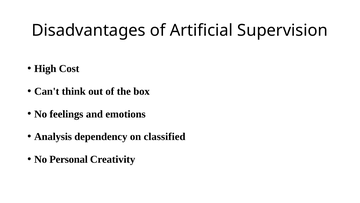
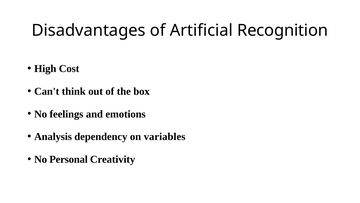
Supervision: Supervision -> Recognition
classified: classified -> variables
